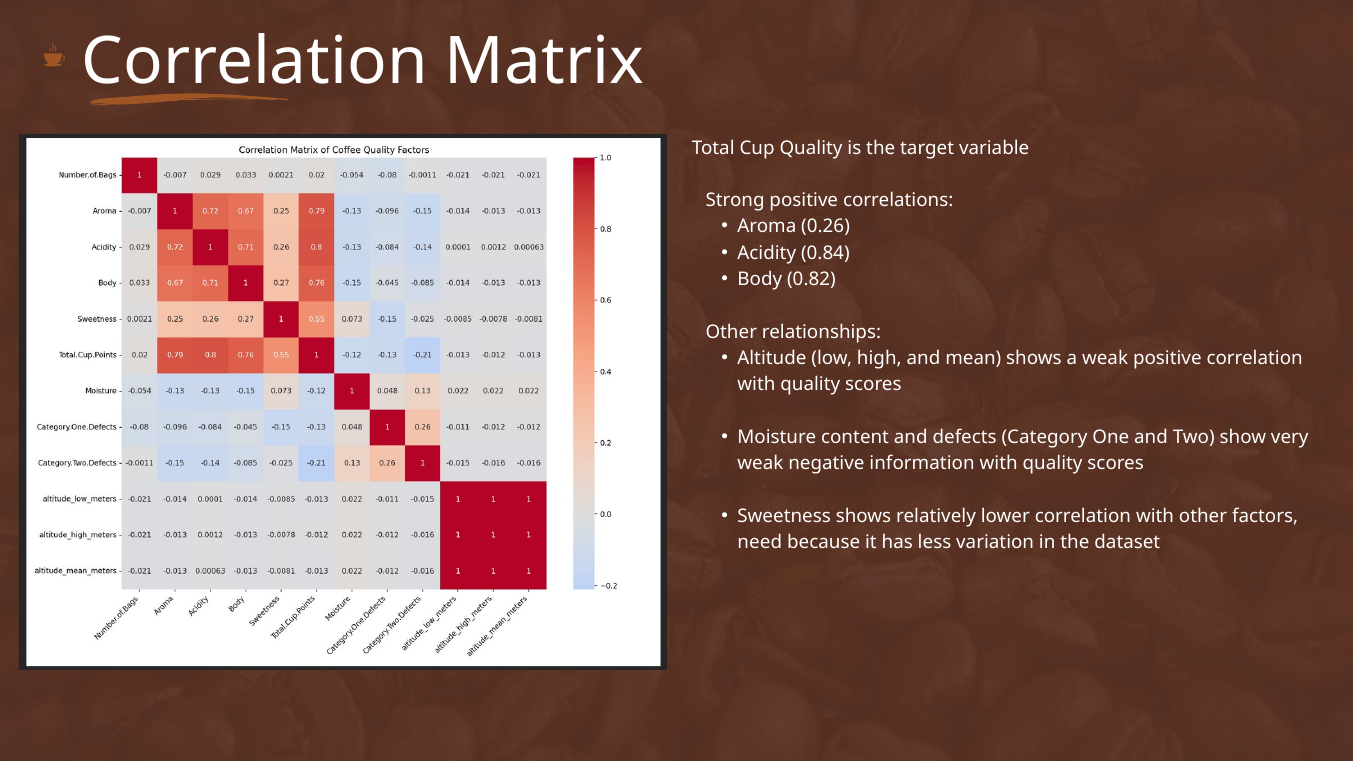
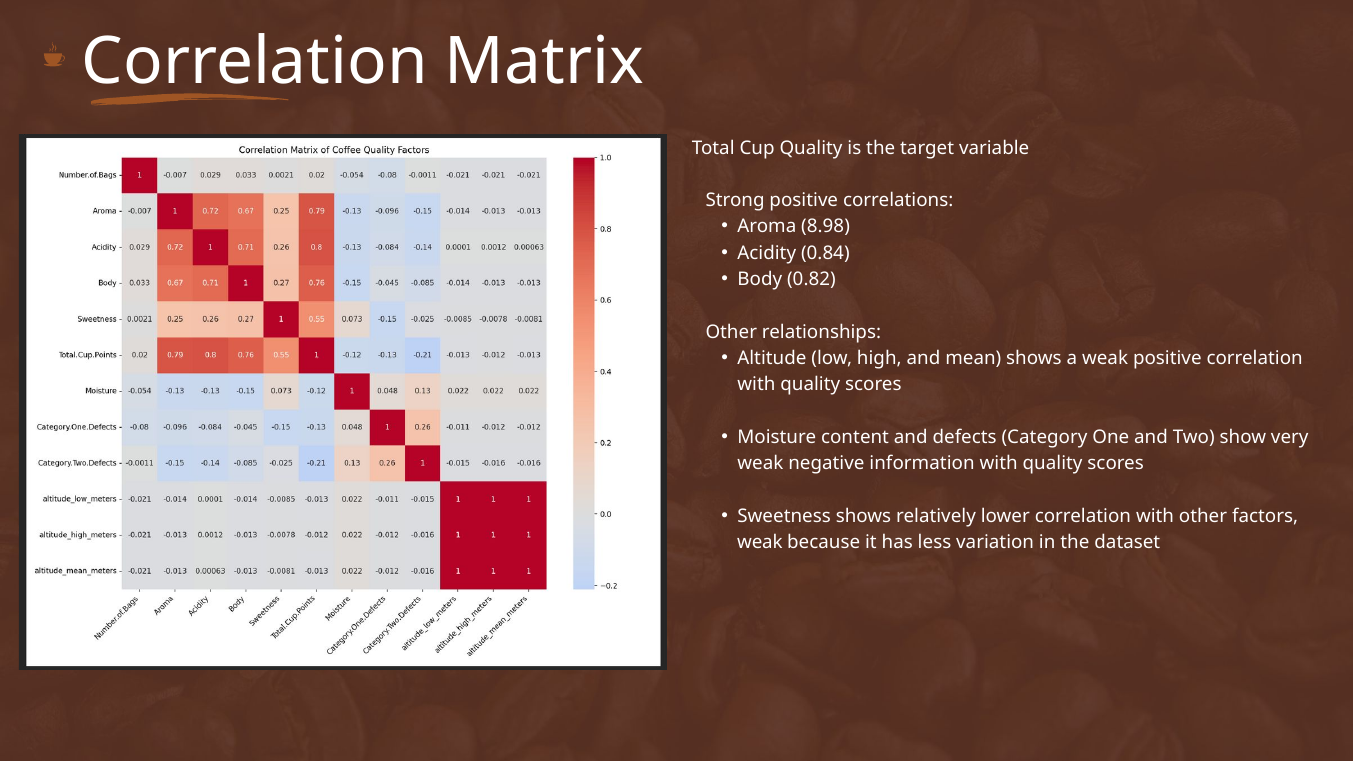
0.26: 0.26 -> 8.98
need at (760, 542): need -> weak
